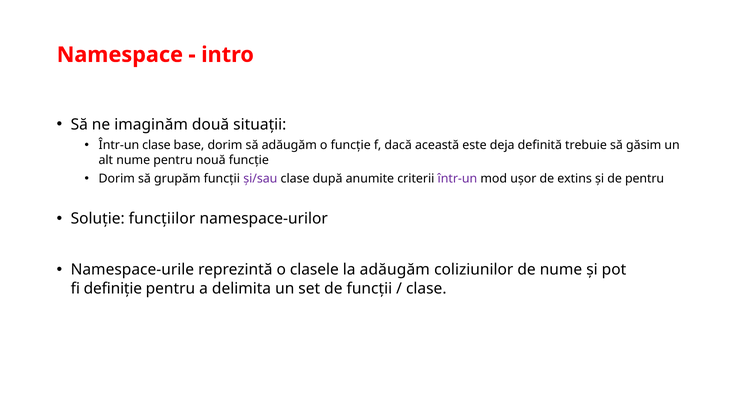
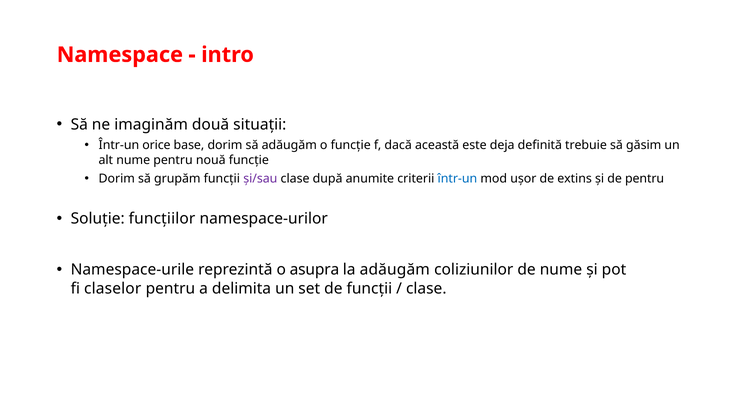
Într-un clase: clase -> orice
într-un at (457, 179) colour: purple -> blue
clasele: clasele -> asupra
definiție: definiție -> claselor
